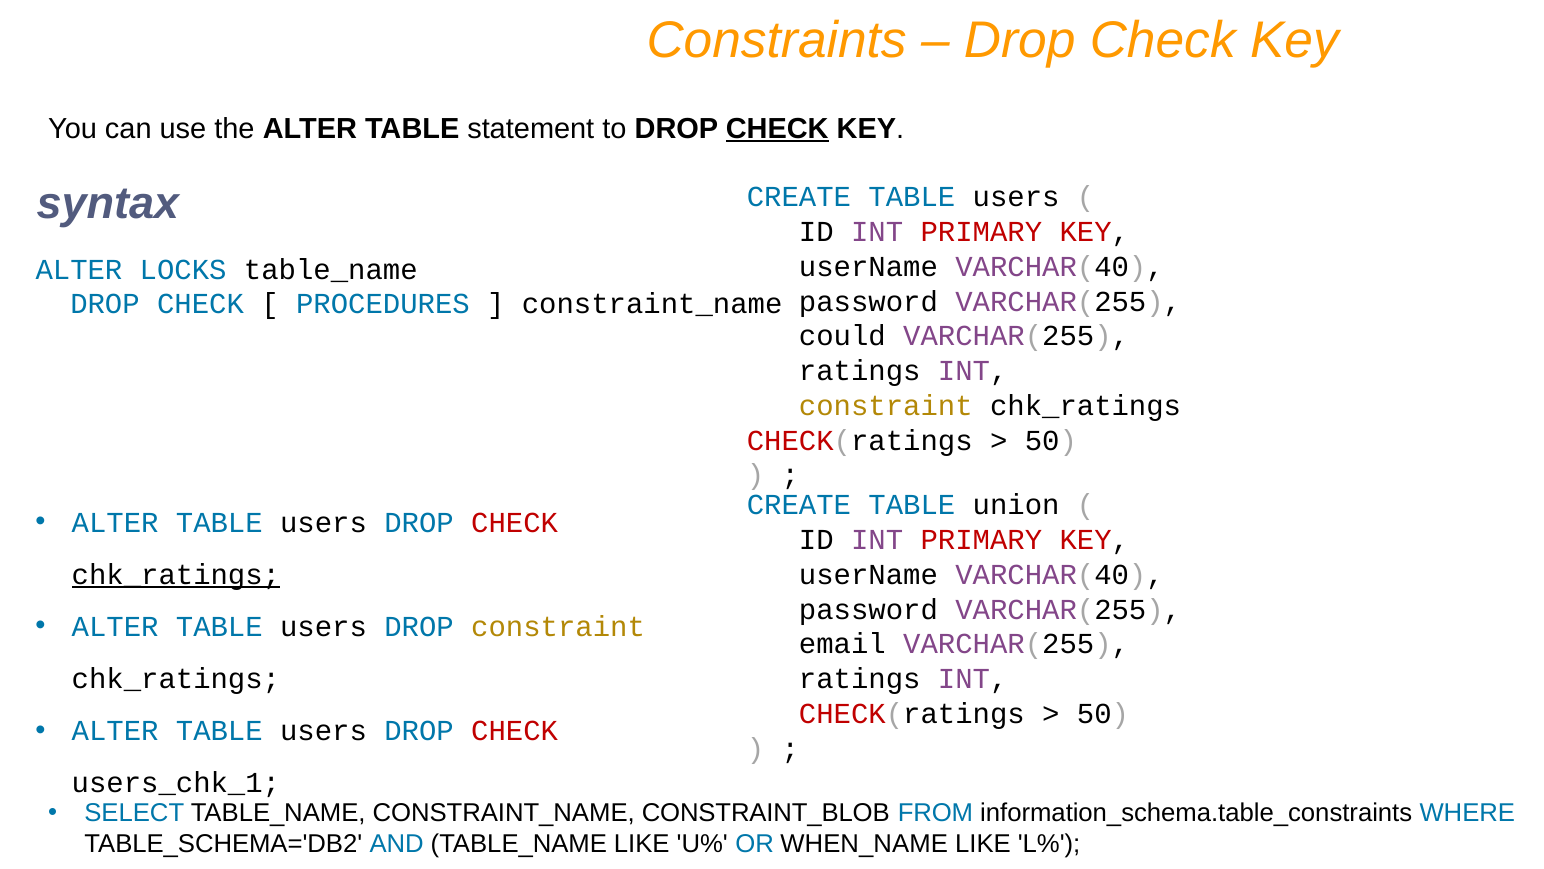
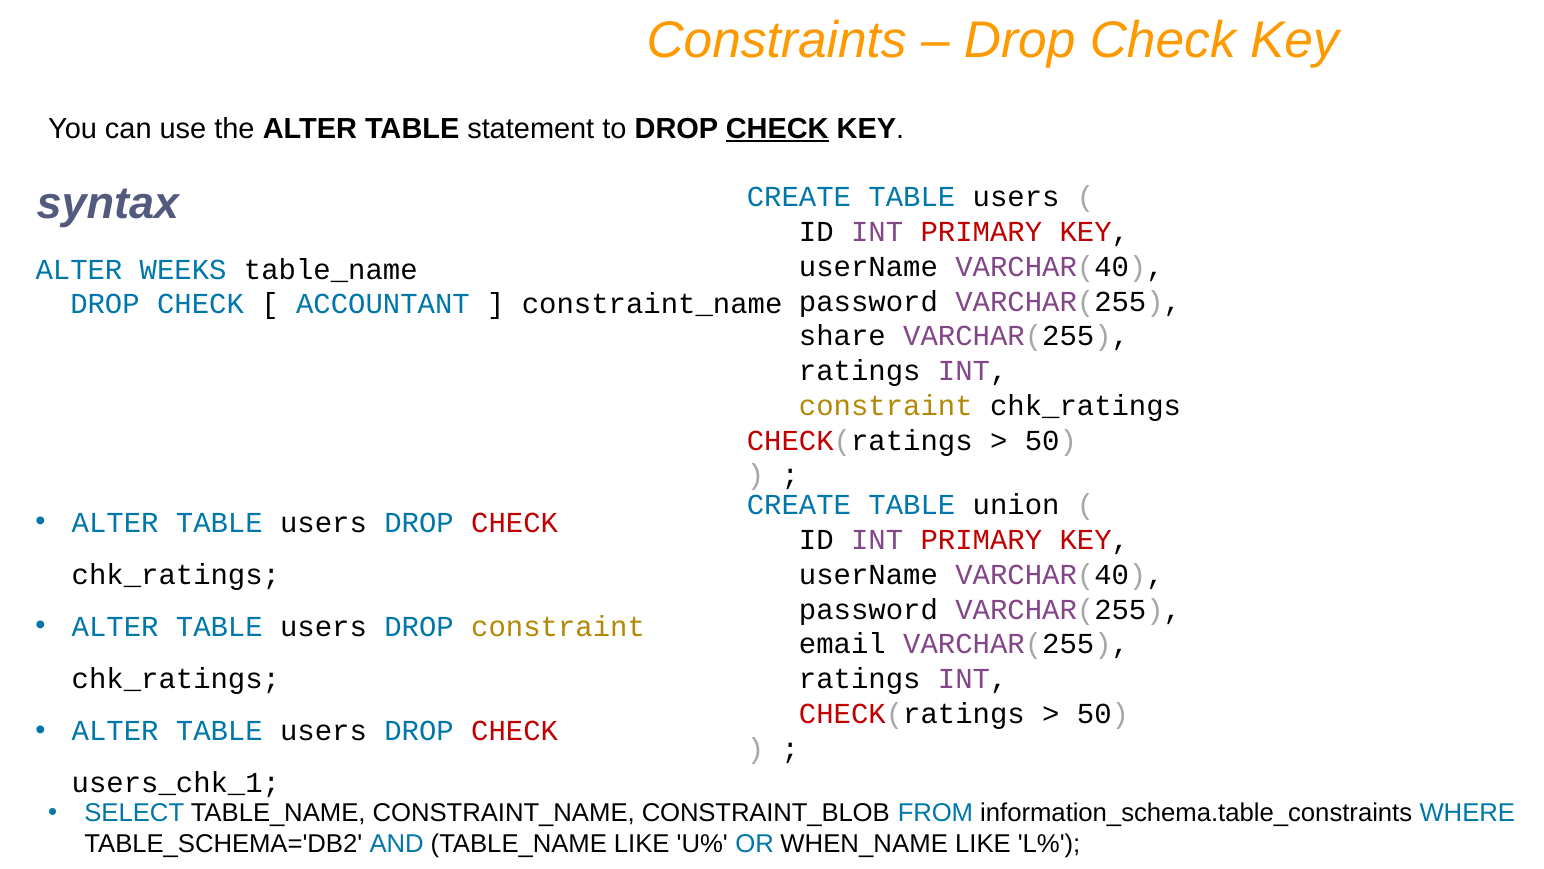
LOCKS: LOCKS -> WEEKS
PROCEDURES: PROCEDURES -> ACCOUNTANT
could: could -> share
chk_ratings at (176, 574) underline: present -> none
